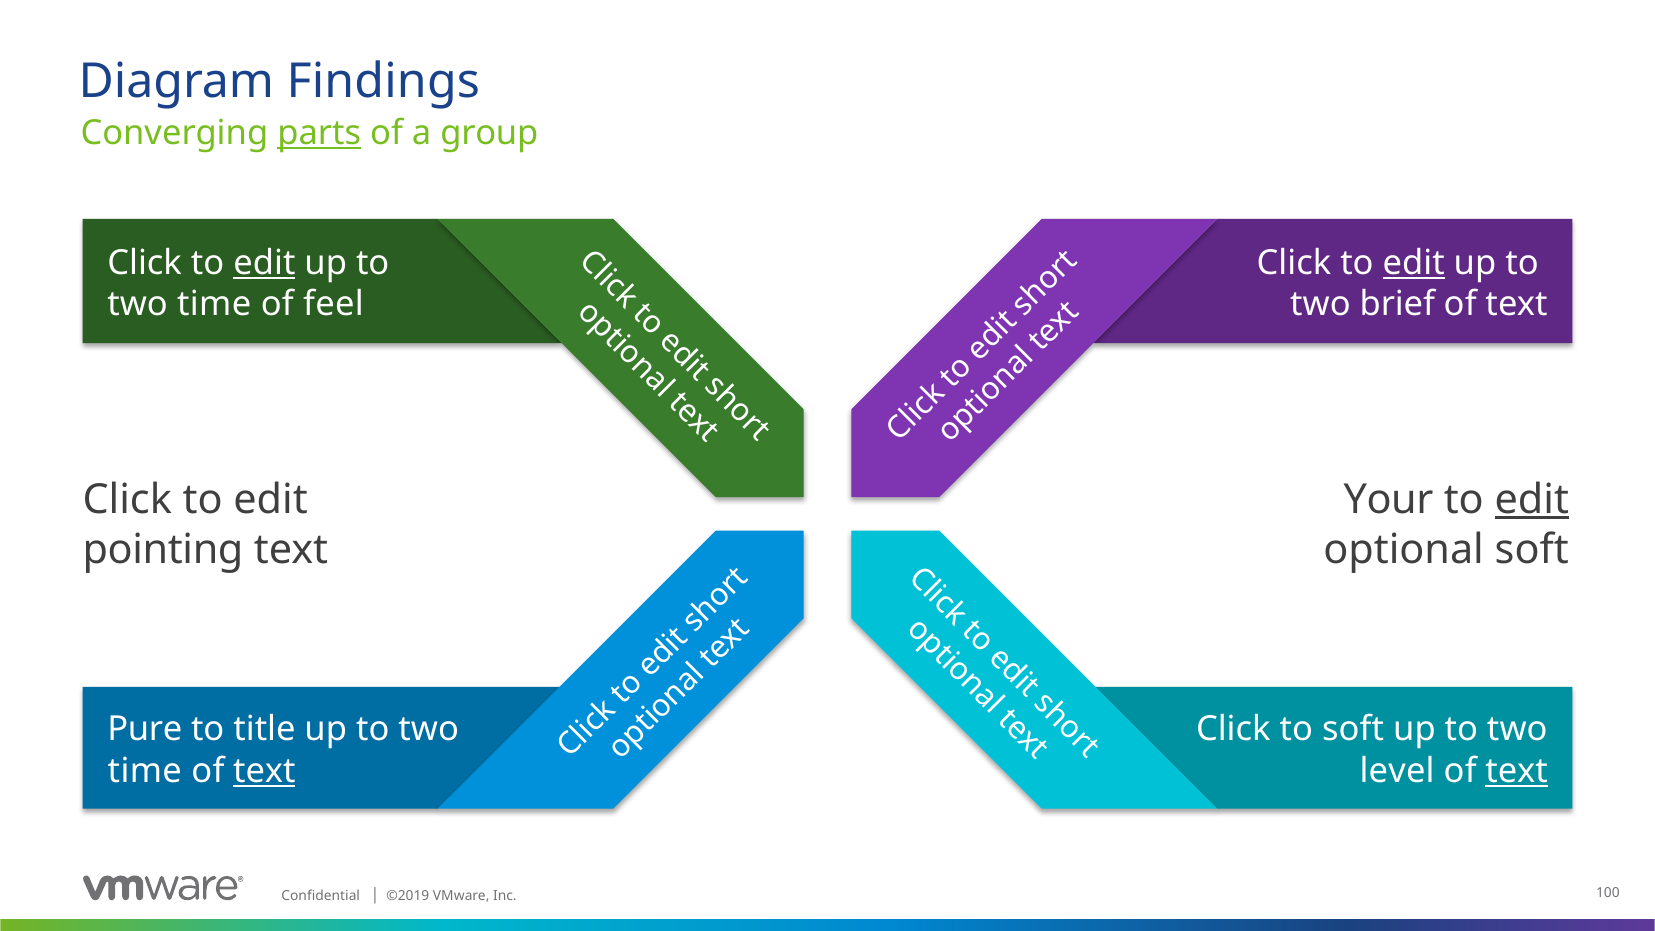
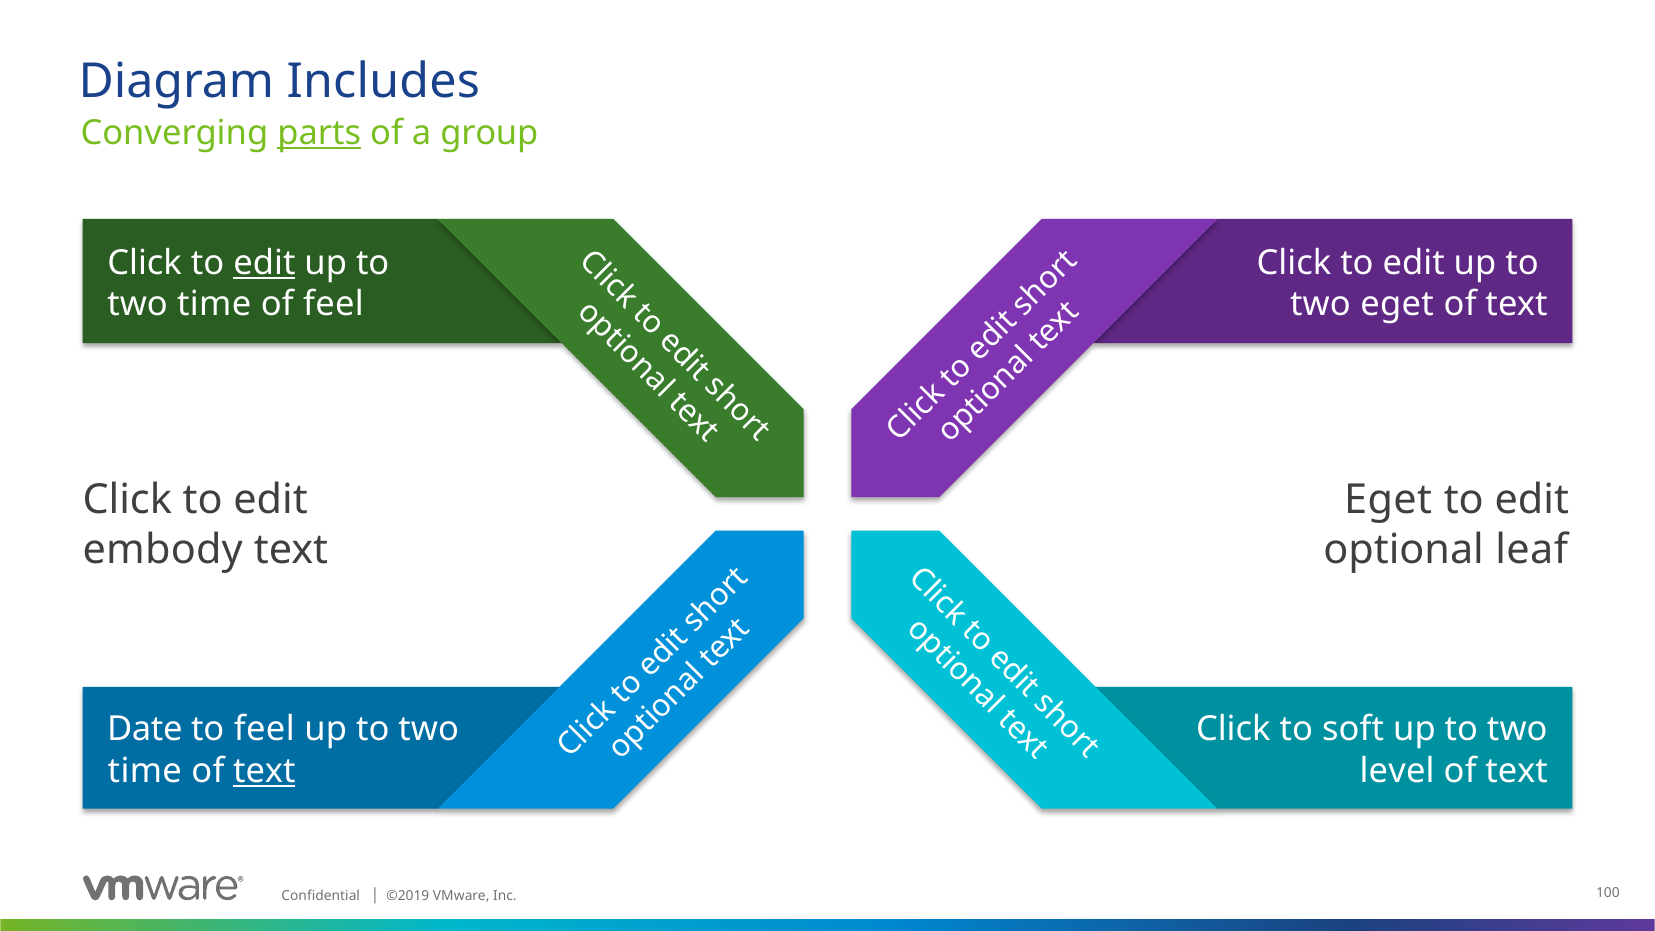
Findings: Findings -> Includes
edit at (1414, 263) underline: present -> none
two brief: brief -> eget
Your at (1389, 500): Your -> Eget
edit at (1532, 500) underline: present -> none
pointing: pointing -> embody
optional soft: soft -> leaf
Pure: Pure -> Date
to title: title -> feel
text at (1517, 771) underline: present -> none
